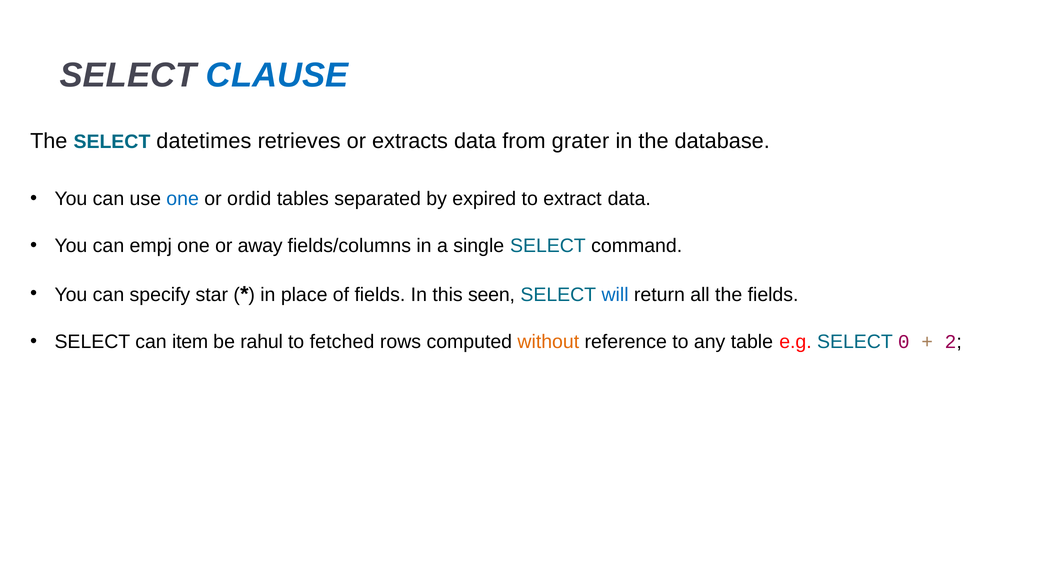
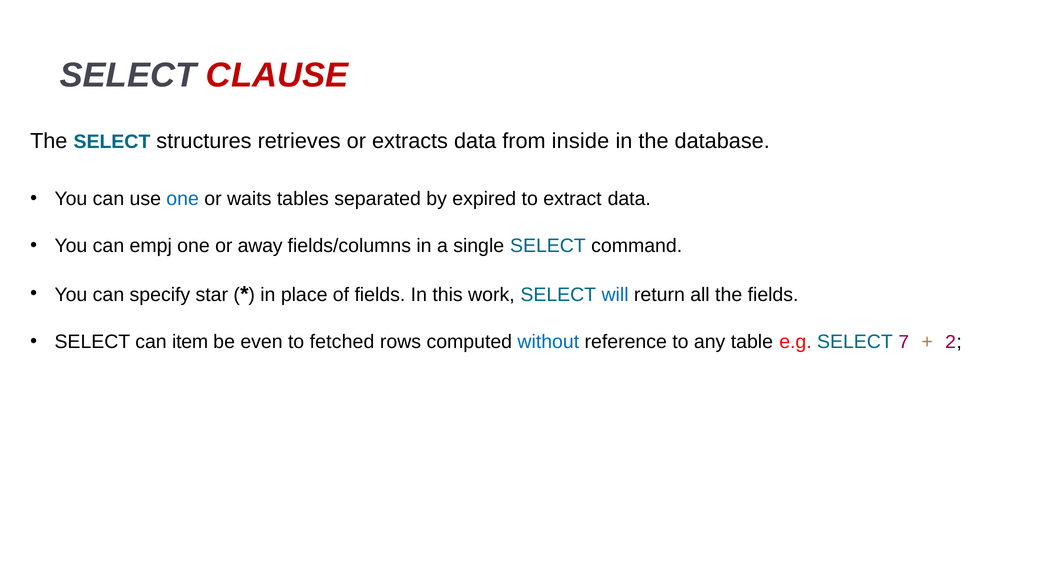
CLAUSE colour: blue -> red
datetimes: datetimes -> structures
grater: grater -> inside
ordid: ordid -> waits
seen: seen -> work
rahul: rahul -> even
without colour: orange -> blue
0: 0 -> 7
